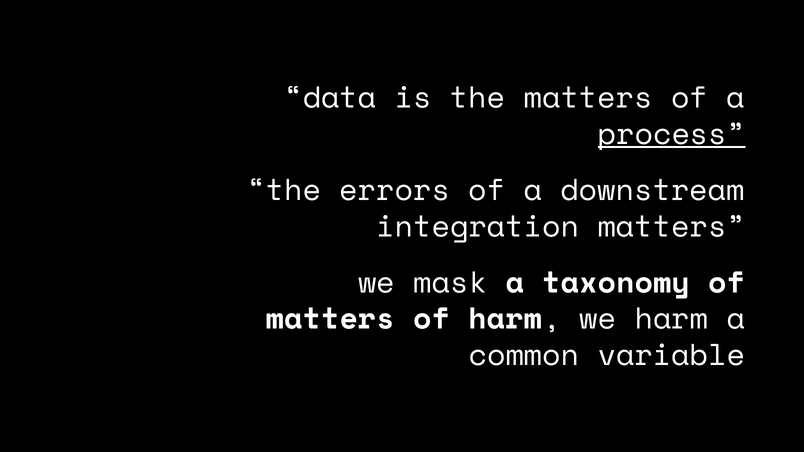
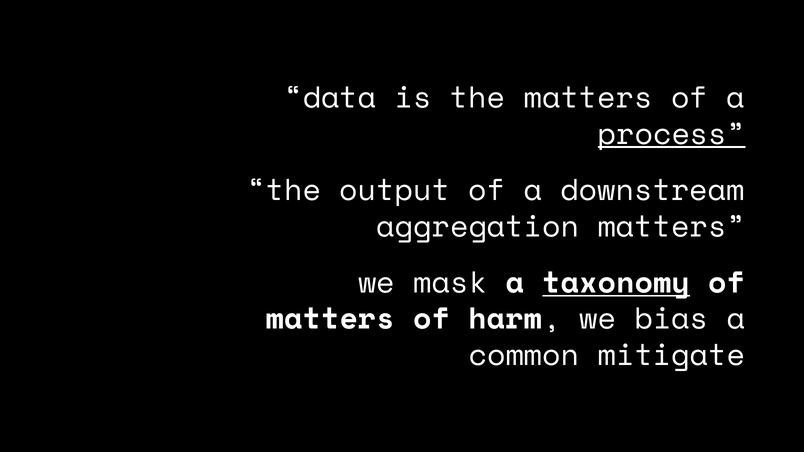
errors: errors -> output
integration: integration -> aggregation
taxonomy underline: none -> present
we harm: harm -> bias
variable: variable -> mitigate
